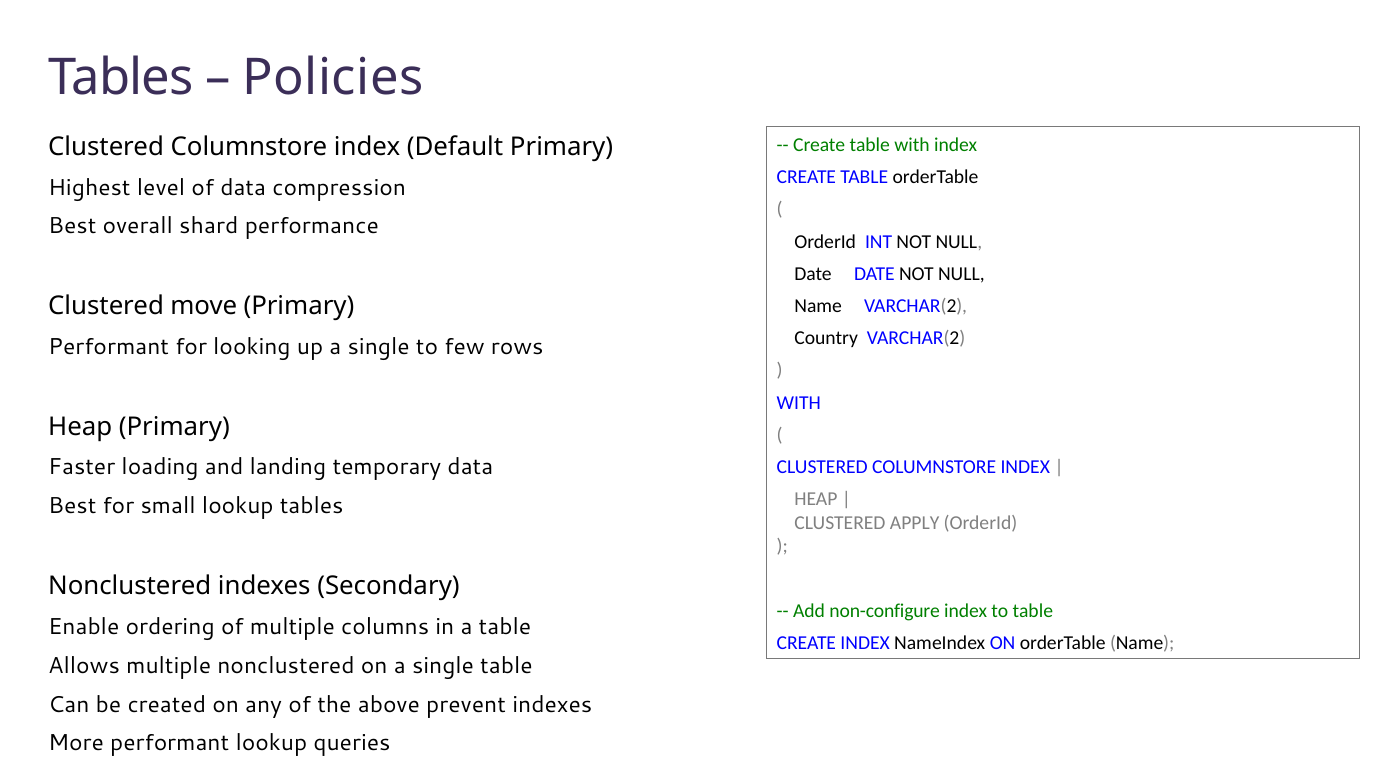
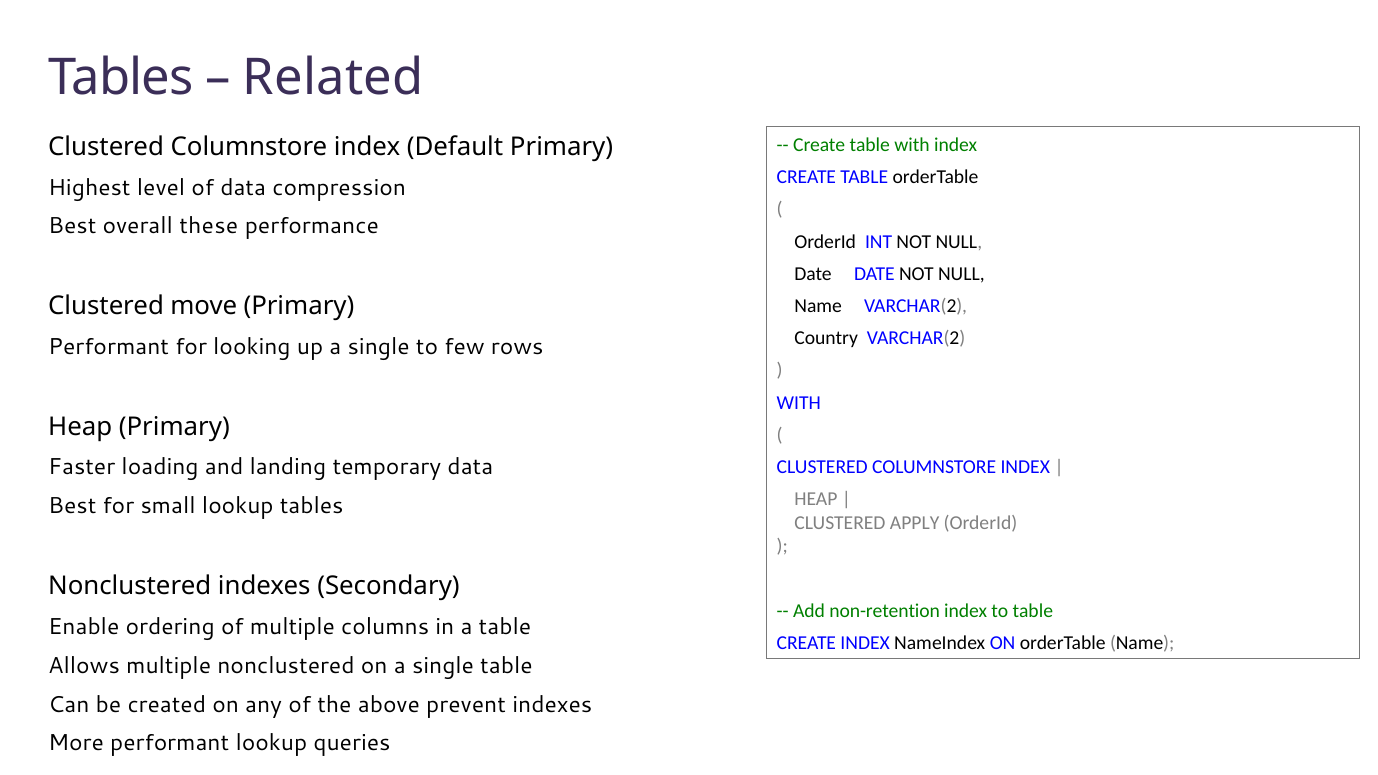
Policies: Policies -> Related
shard: shard -> these
non-configure: non-configure -> non-retention
